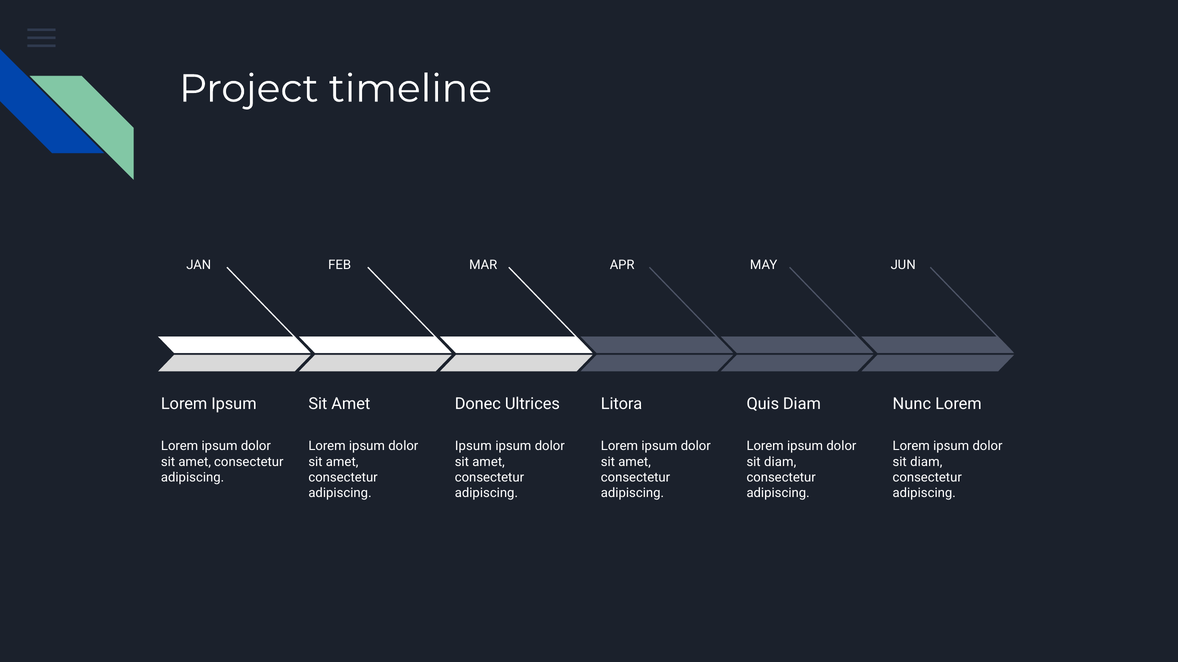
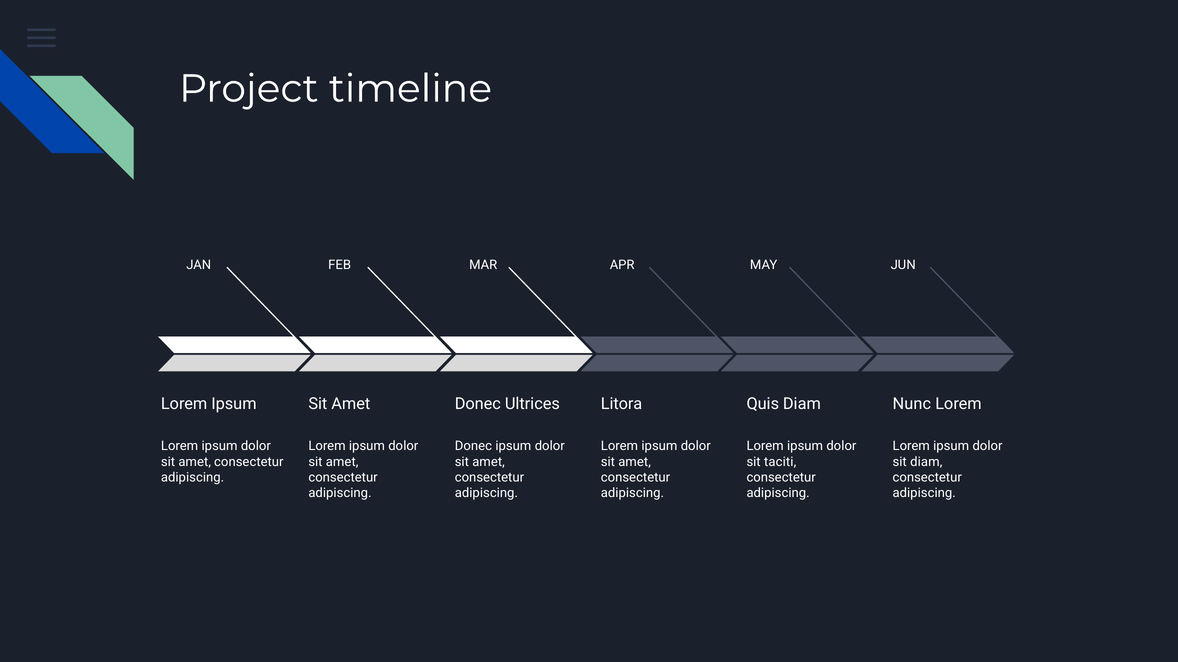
Ipsum at (473, 447): Ipsum -> Donec
diam at (780, 462): diam -> taciti
